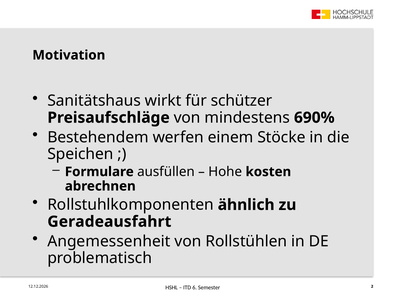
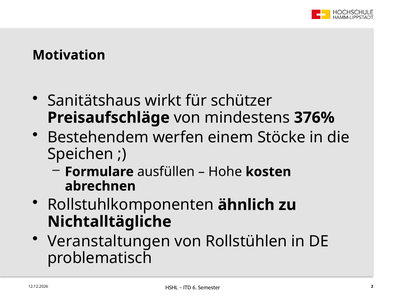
690%: 690% -> 376%
Geradeausfahrt: Geradeausfahrt -> Nichtalltägliche
Angemessenheit: Angemessenheit -> Veranstaltungen
